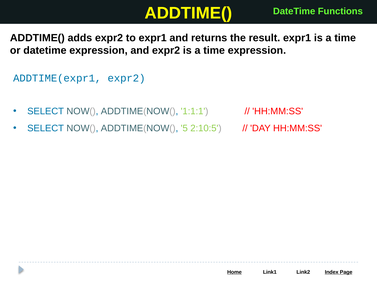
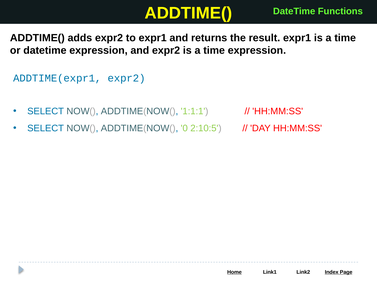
5: 5 -> 0
